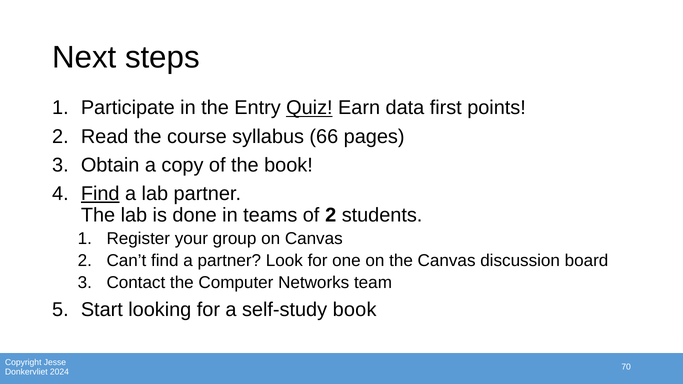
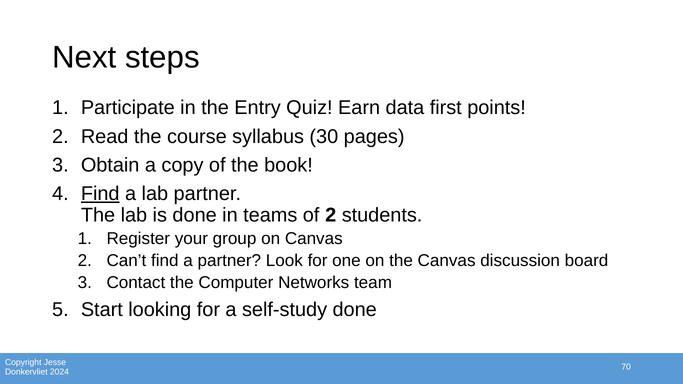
Quiz underline: present -> none
66: 66 -> 30
self-study book: book -> done
